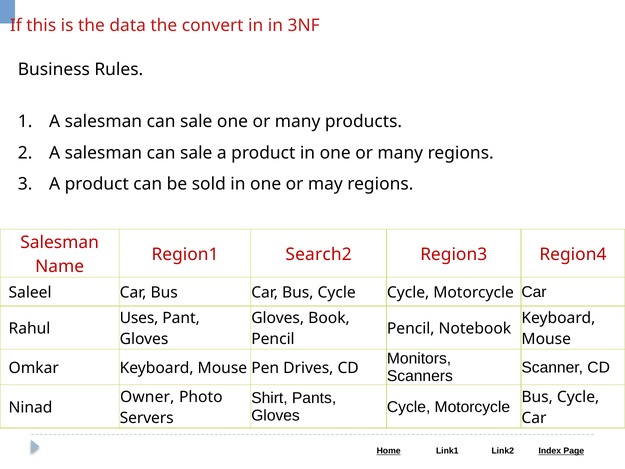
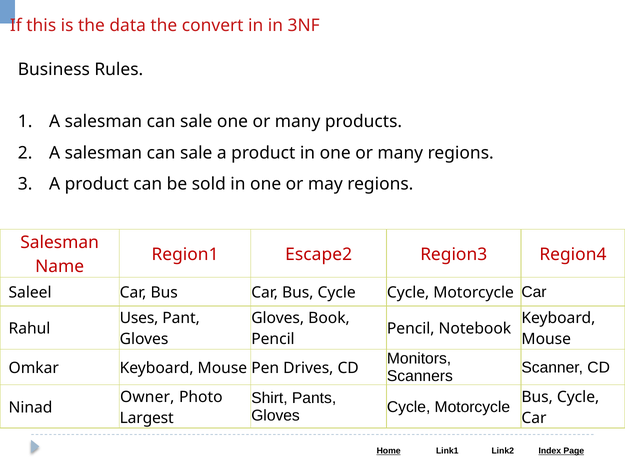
Search2: Search2 -> Escape2
Servers: Servers -> Largest
